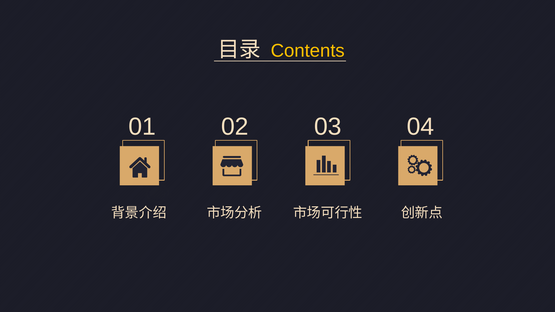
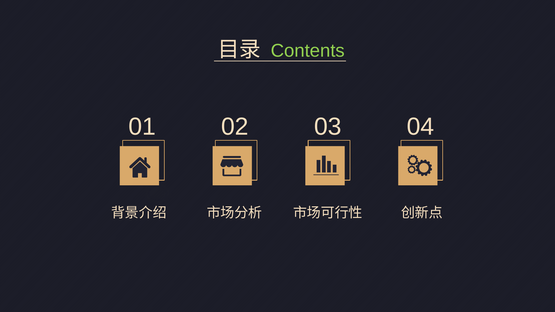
Contents colour: yellow -> light green
